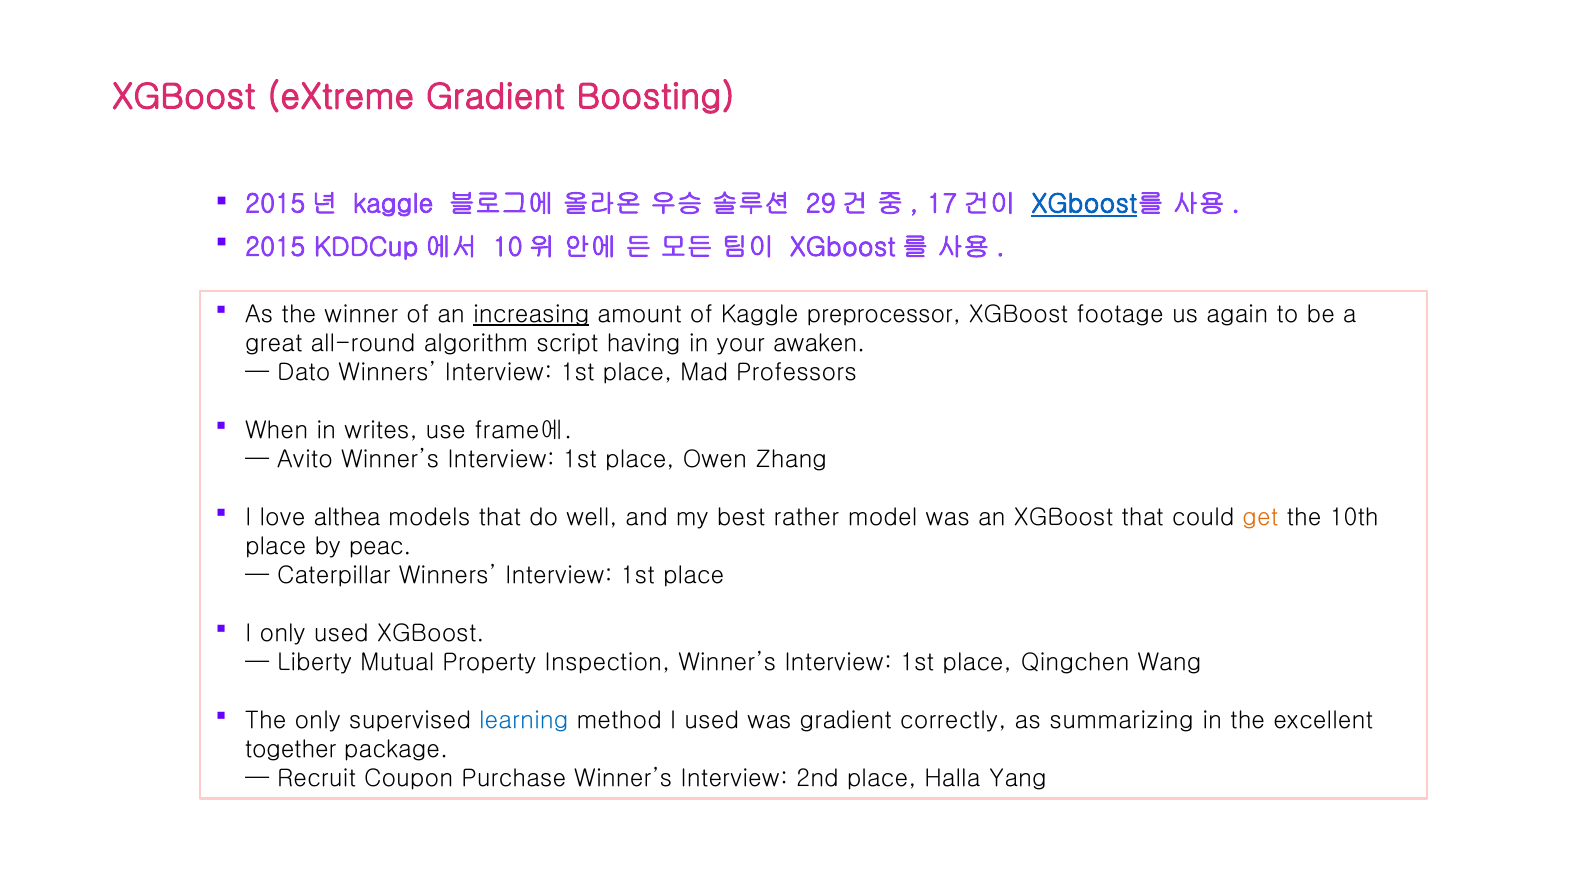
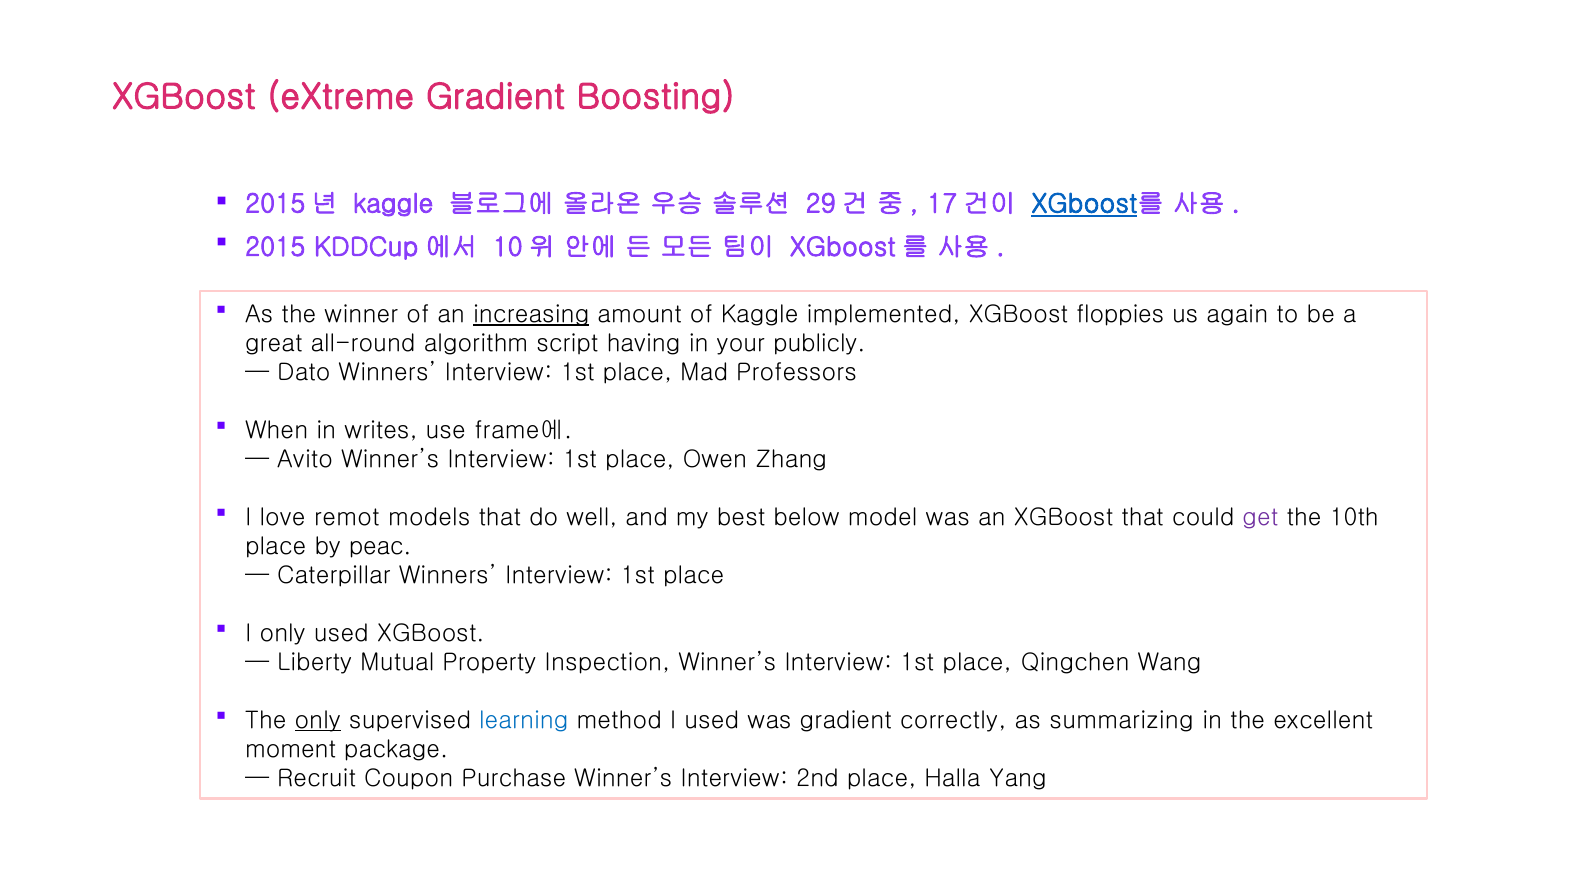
preprocessor: preprocessor -> implemented
footage: footage -> floppies
awaken: awaken -> publicly
althea: althea -> remot
rather: rather -> below
get colour: orange -> purple
only at (318, 720) underline: none -> present
together: together -> moment
